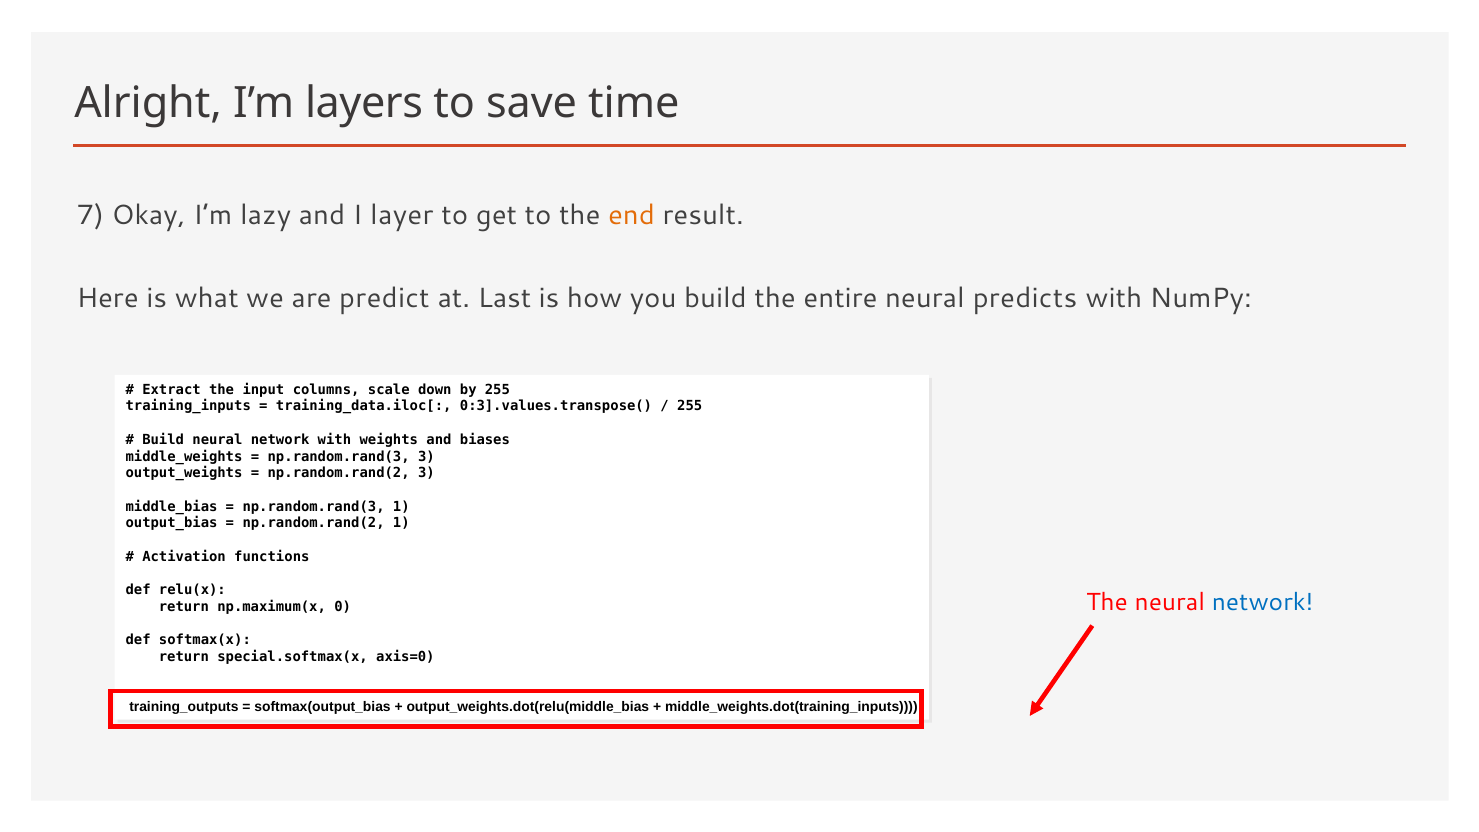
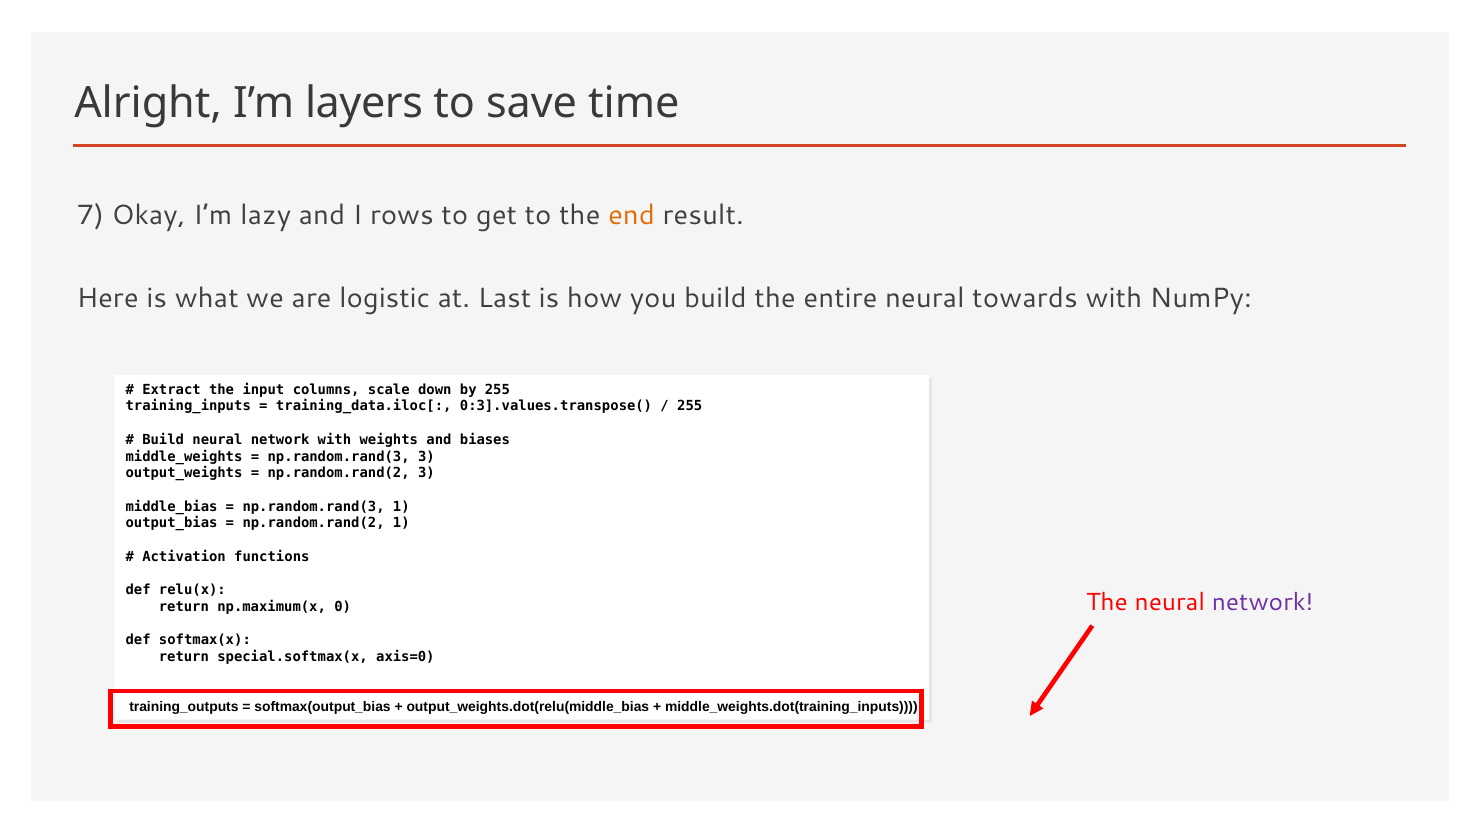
layer: layer -> rows
predict: predict -> logistic
predicts: predicts -> towards
network at (1263, 602) colour: blue -> purple
